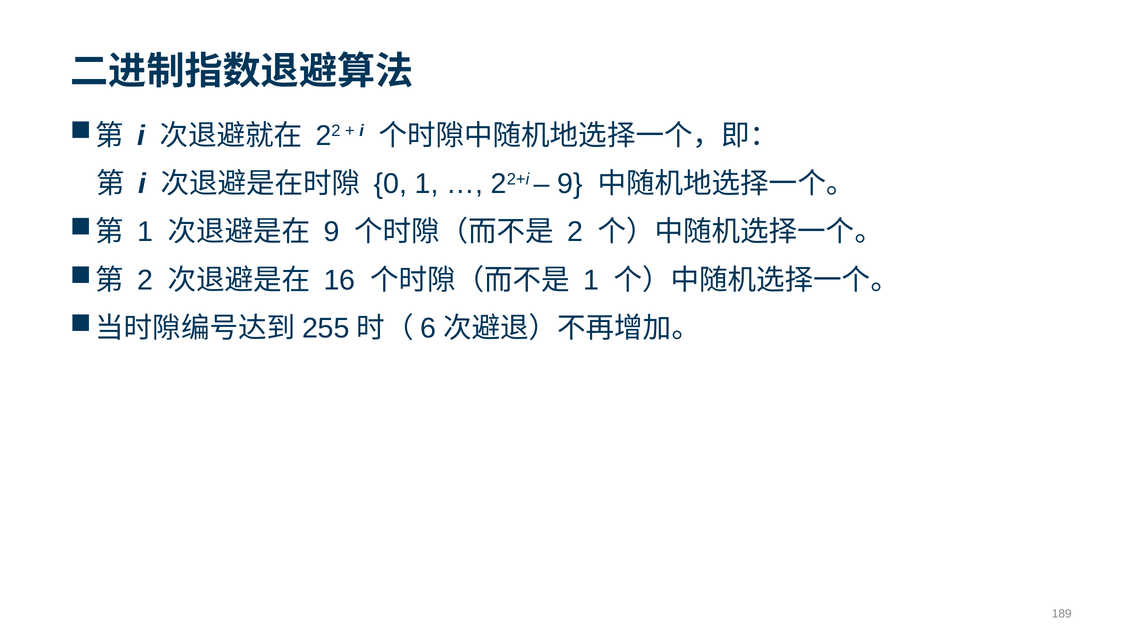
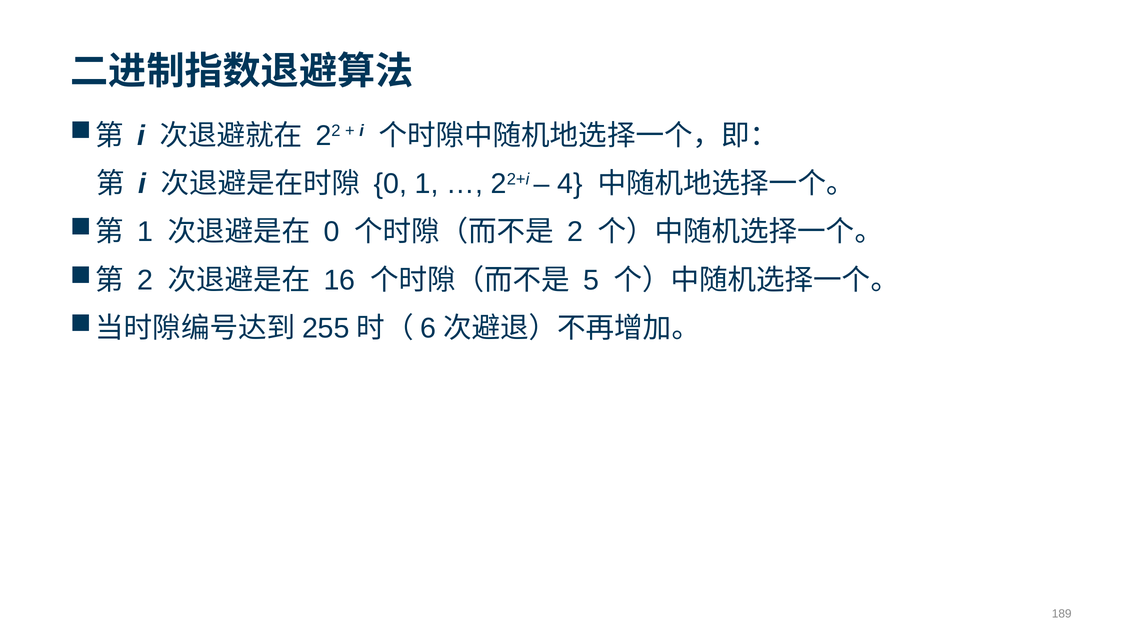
9 at (570, 184): 9 -> 4
9 at (331, 232): 9 -> 0
1 at (591, 280): 1 -> 5
